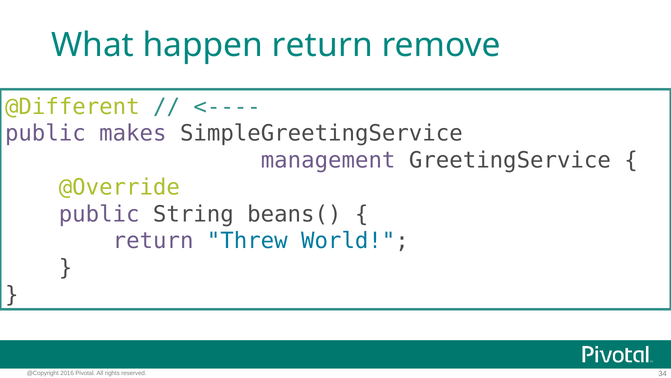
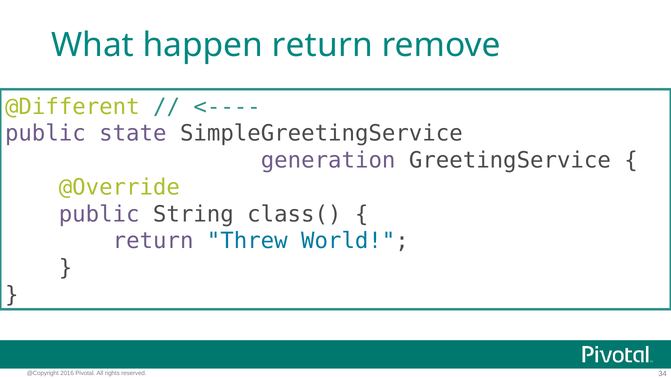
makes: makes -> state
management: management -> generation
beans(: beans( -> class(
